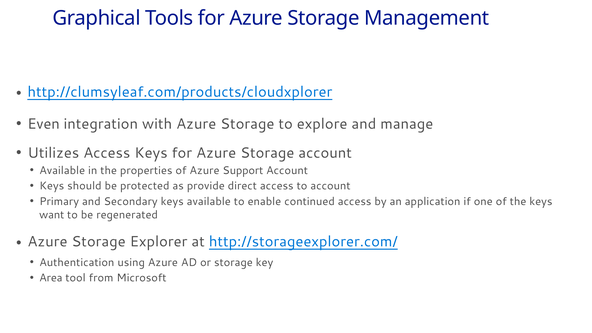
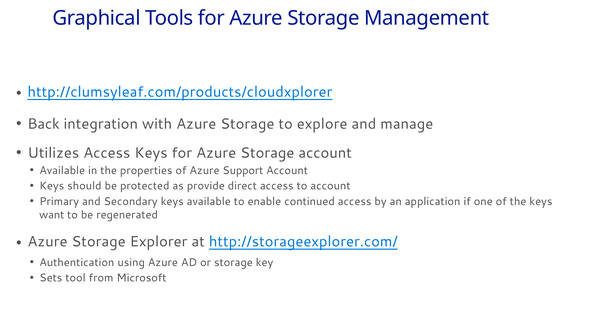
Even: Even -> Back
Area: Area -> Sets
